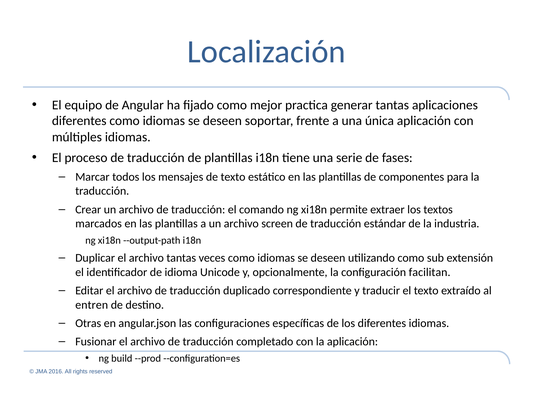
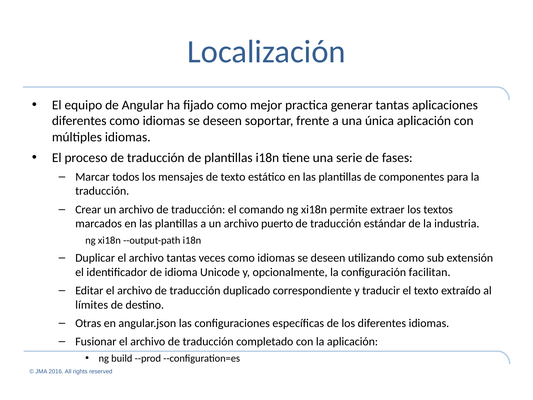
screen: screen -> puerto
entren: entren -> límites
